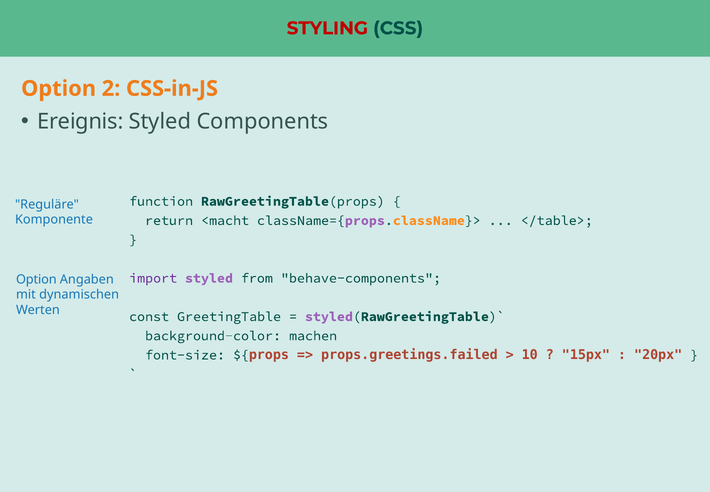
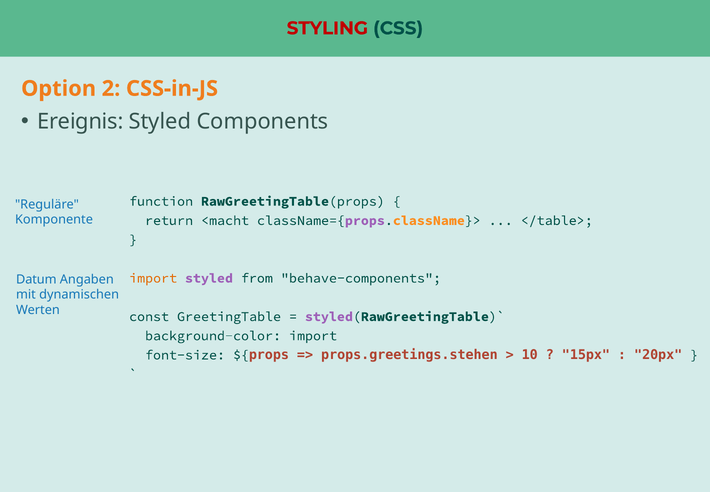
import at (153, 278) colour: purple -> orange
Option at (36, 279): Option -> Datum
background-color machen: machen -> import
props.greetings.failed: props.greetings.failed -> props.greetings.stehen
